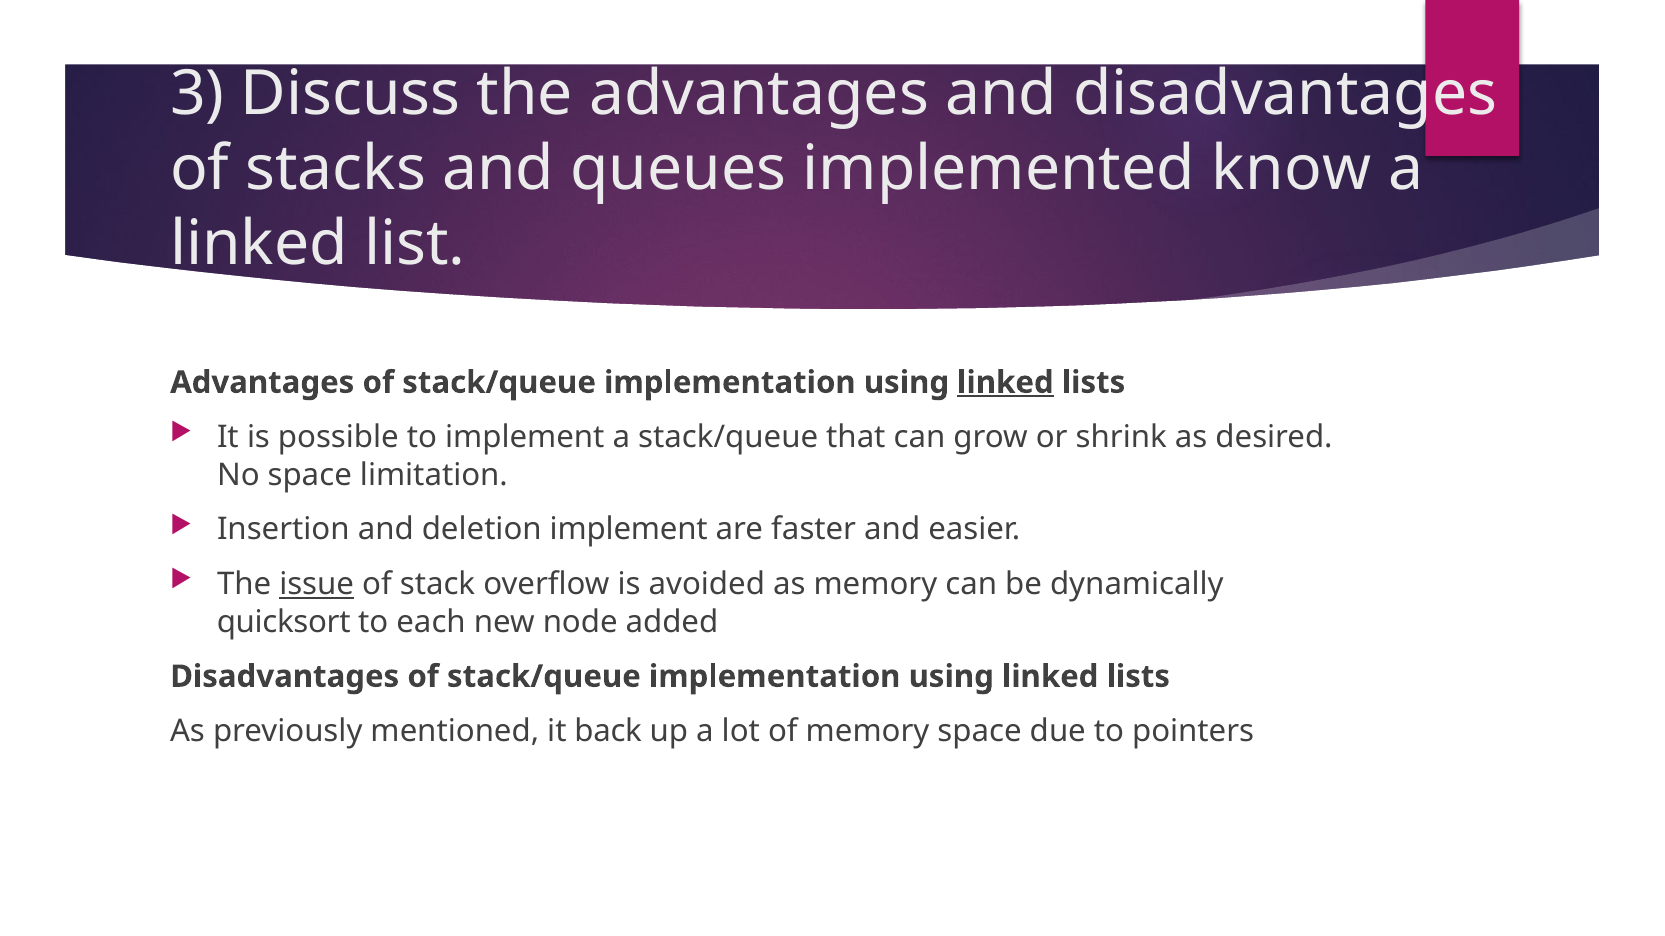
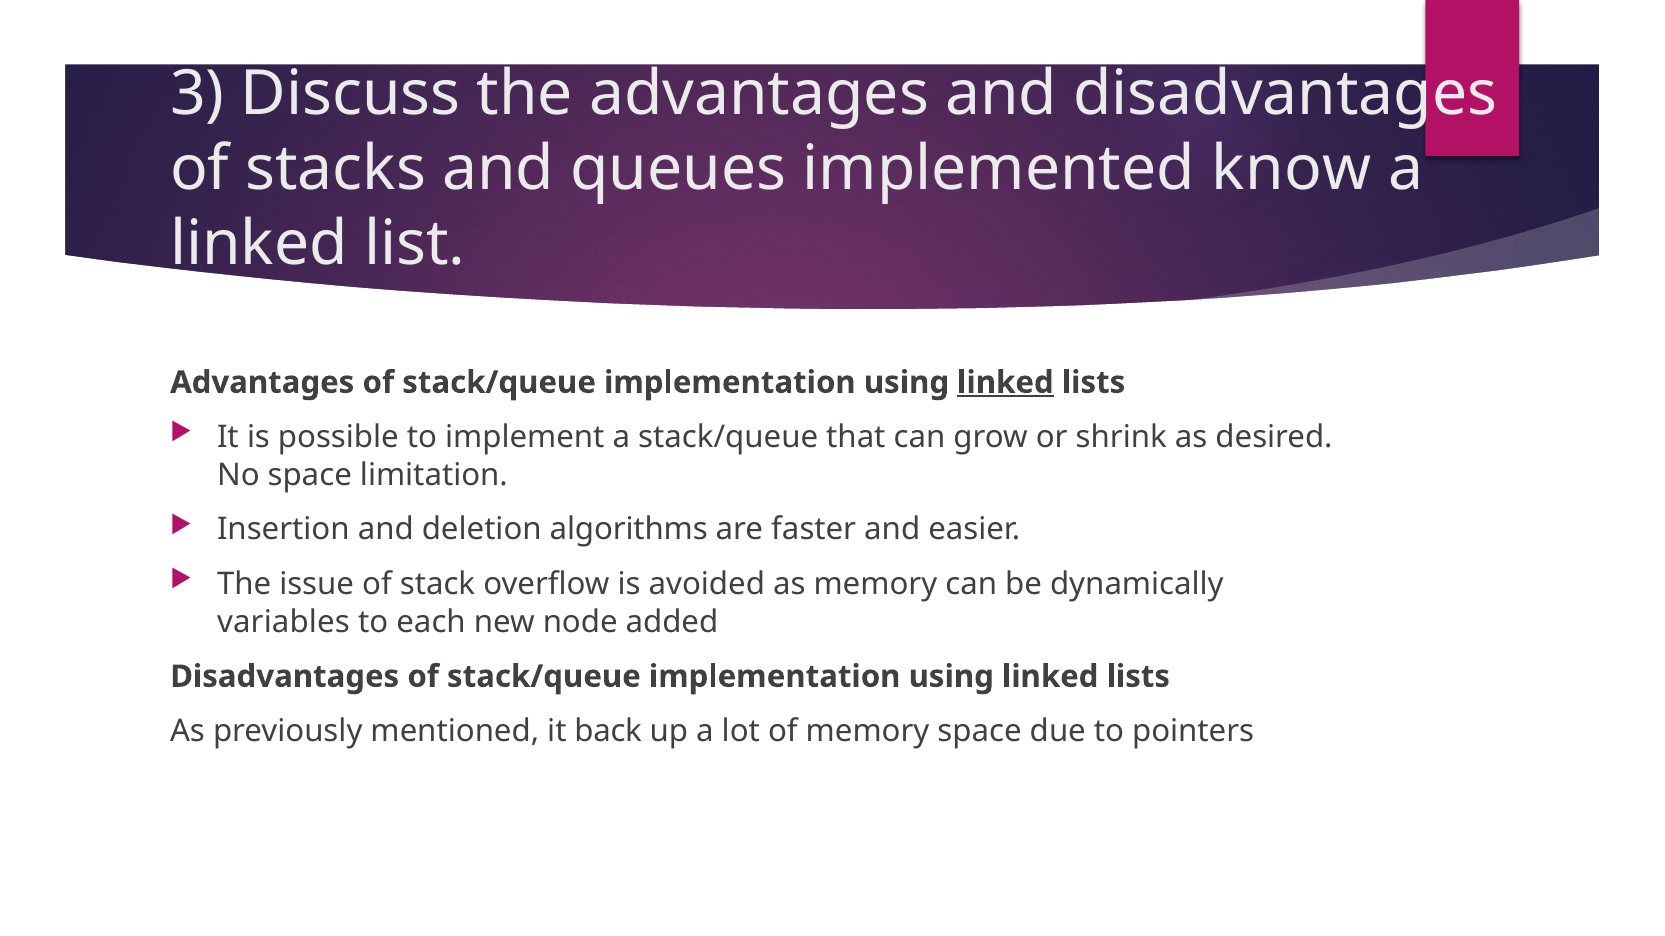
deletion implement: implement -> algorithms
issue underline: present -> none
quicksort: quicksort -> variables
